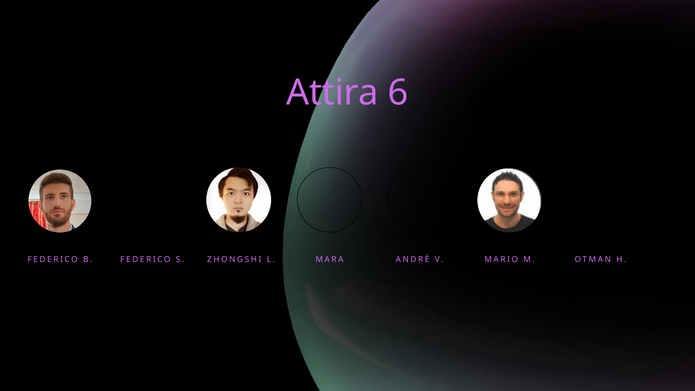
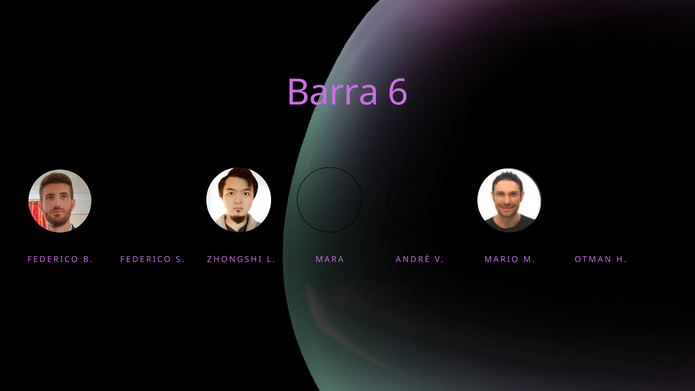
Attira: Attira -> Barra
